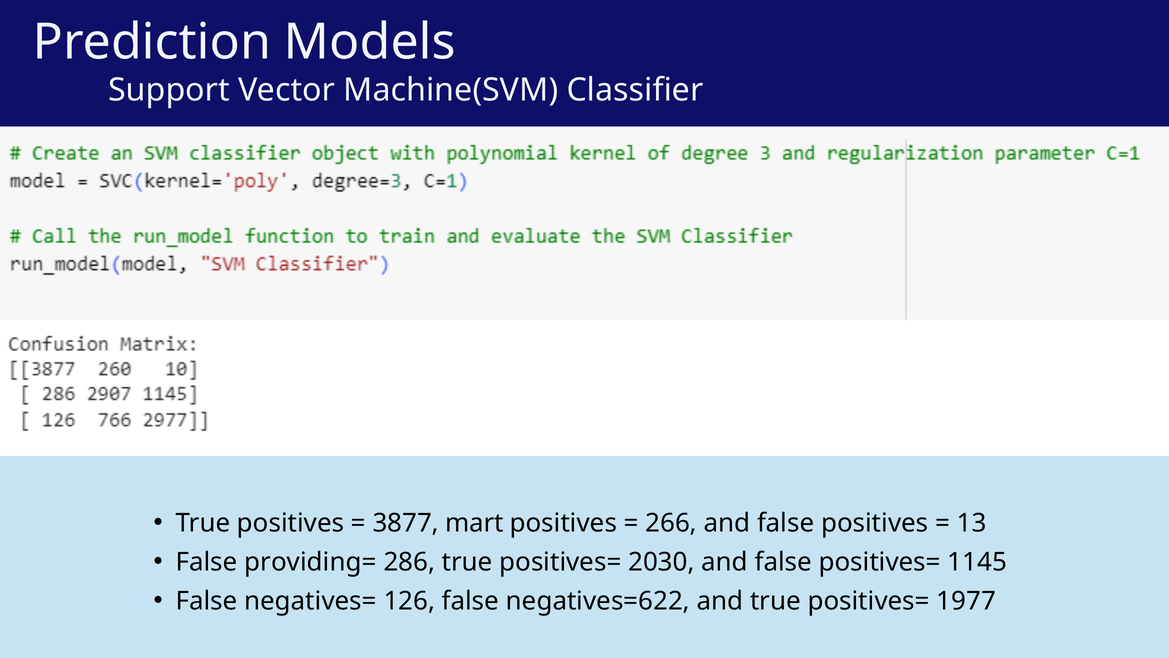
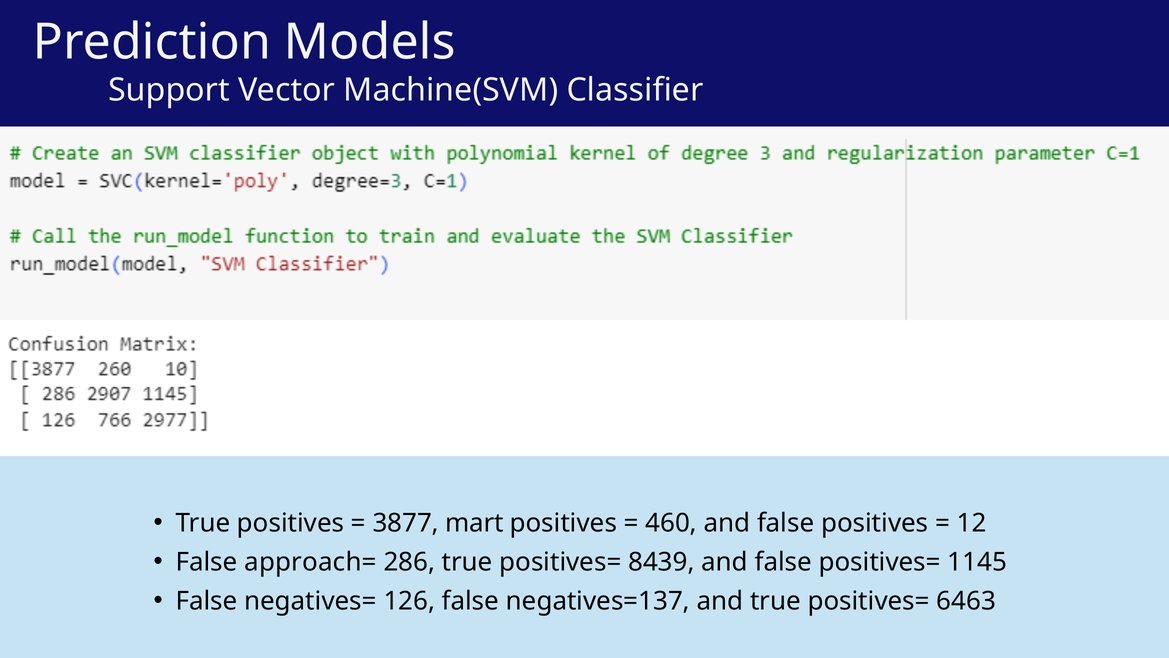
266: 266 -> 460
13: 13 -> 12
providing=: providing= -> approach=
2030: 2030 -> 8439
negatives=622: negatives=622 -> negatives=137
1977: 1977 -> 6463
